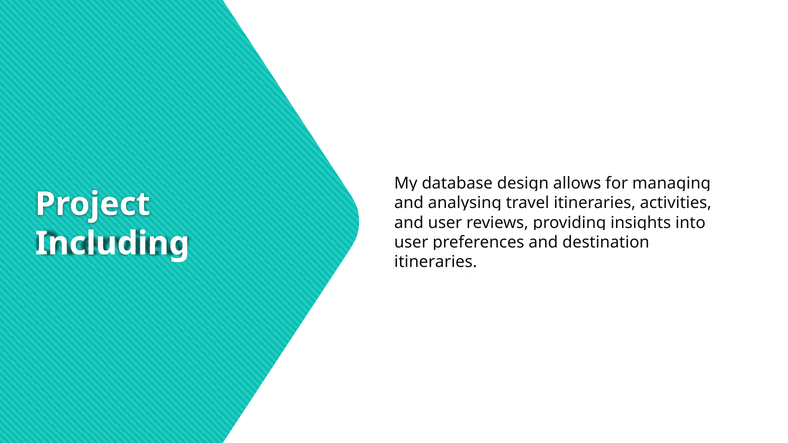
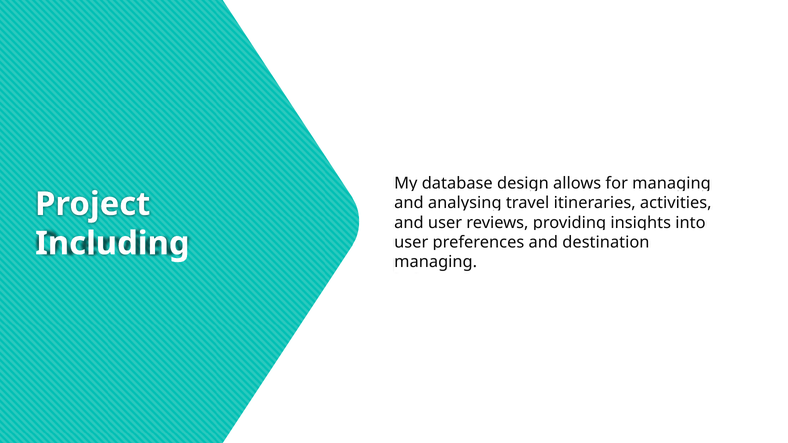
itineraries at (436, 262): itineraries -> managing
